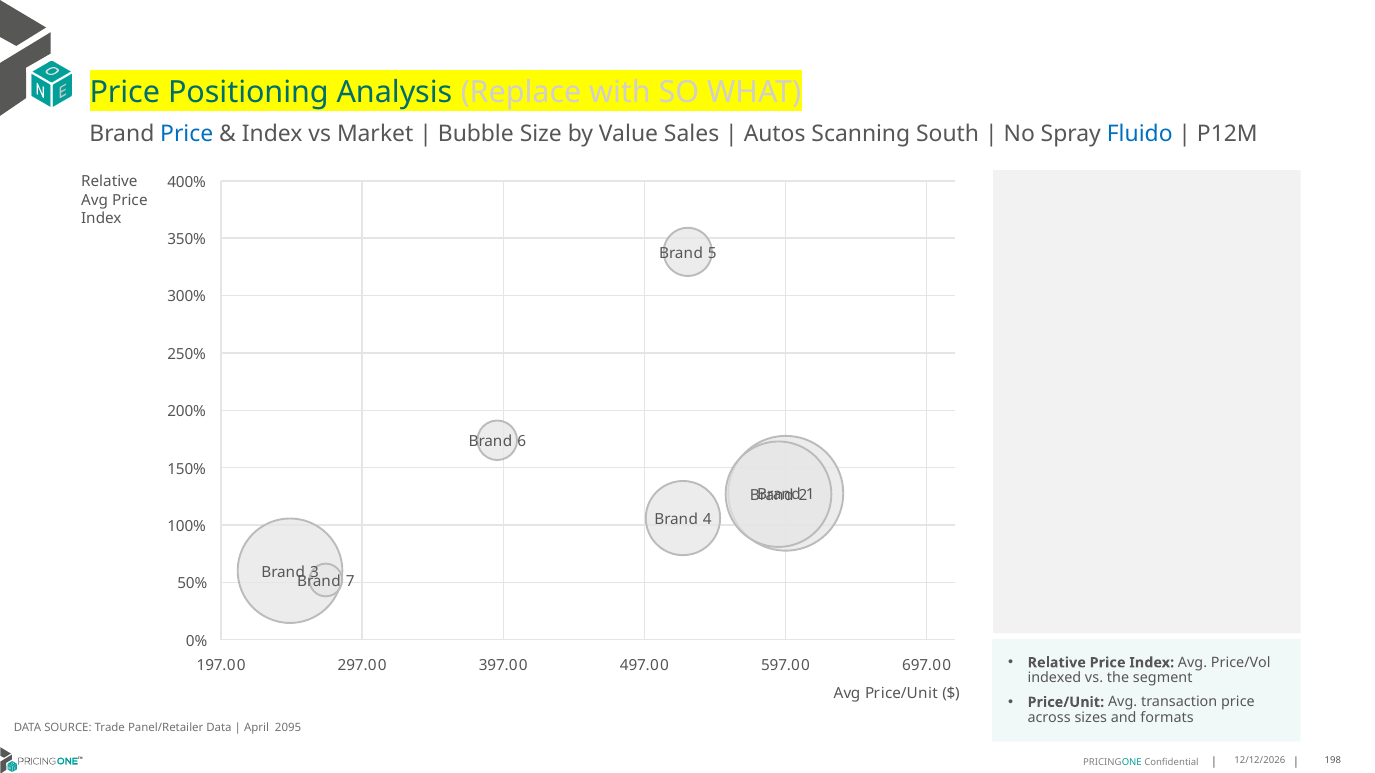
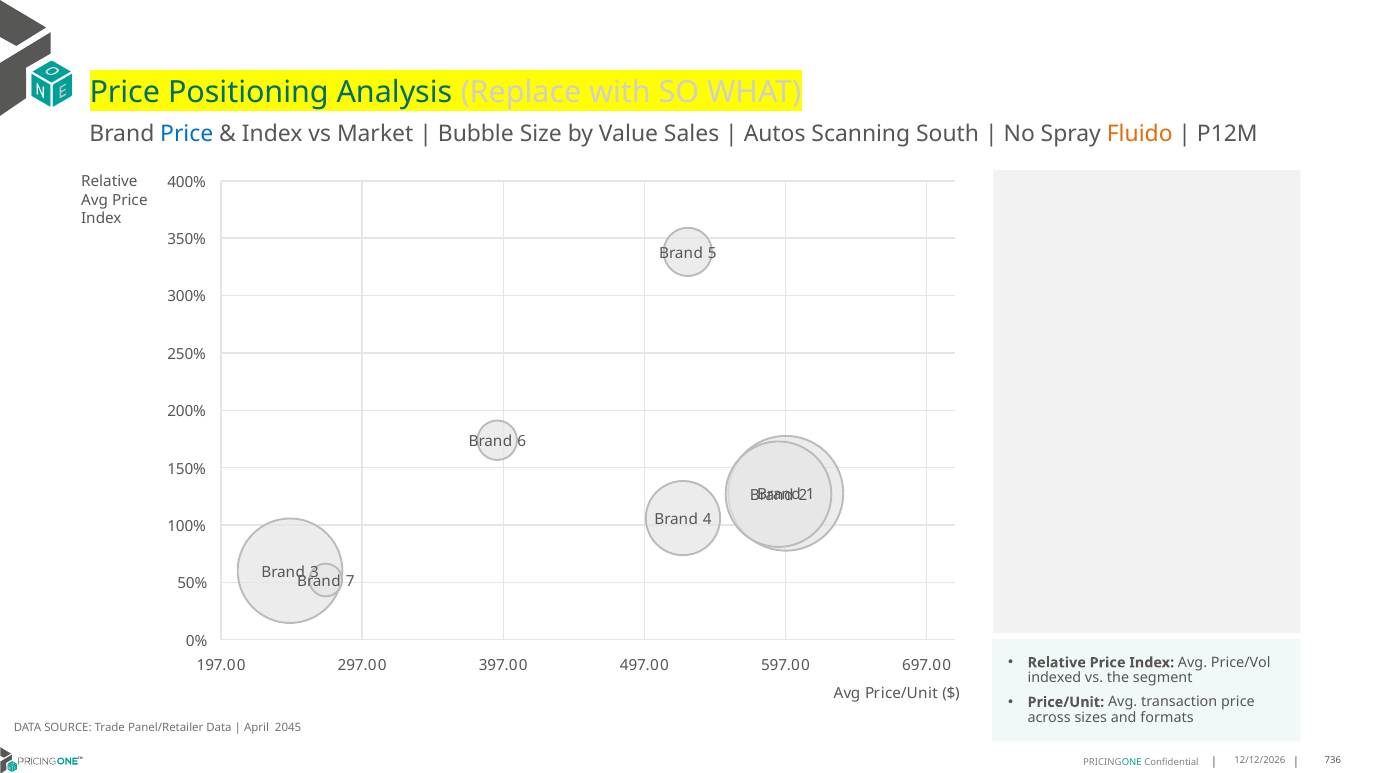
Fluido colour: blue -> orange
2095: 2095 -> 2045
198: 198 -> 736
